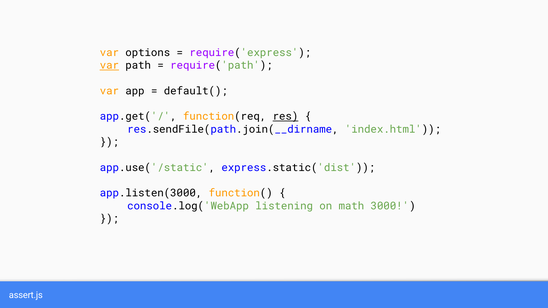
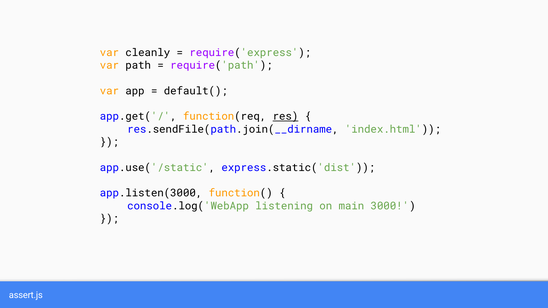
options: options -> cleanly
var at (109, 65) underline: present -> none
math: math -> main
